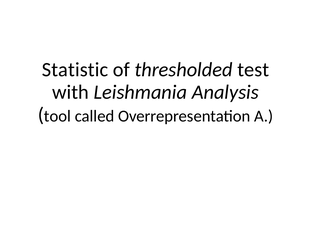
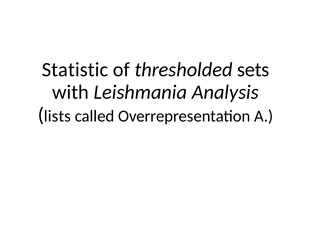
test: test -> sets
tool: tool -> lists
